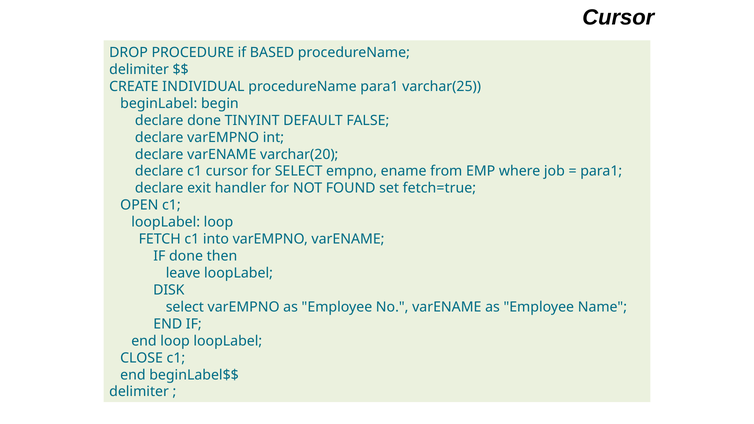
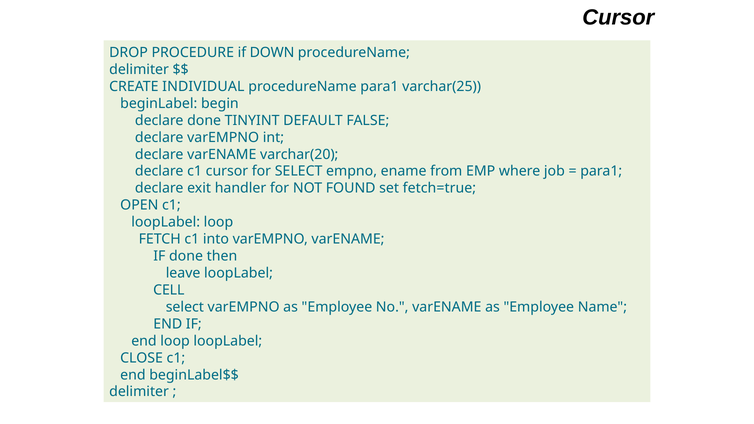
BASED: BASED -> DOWN
DISK: DISK -> CELL
